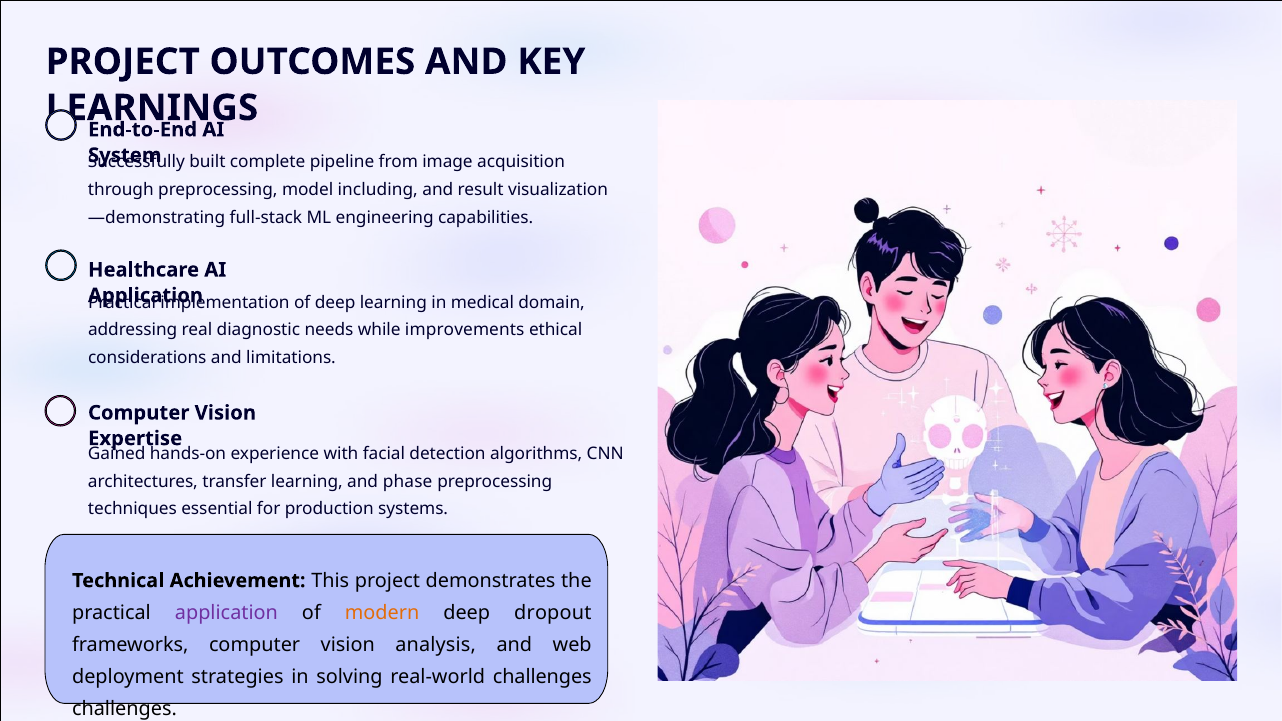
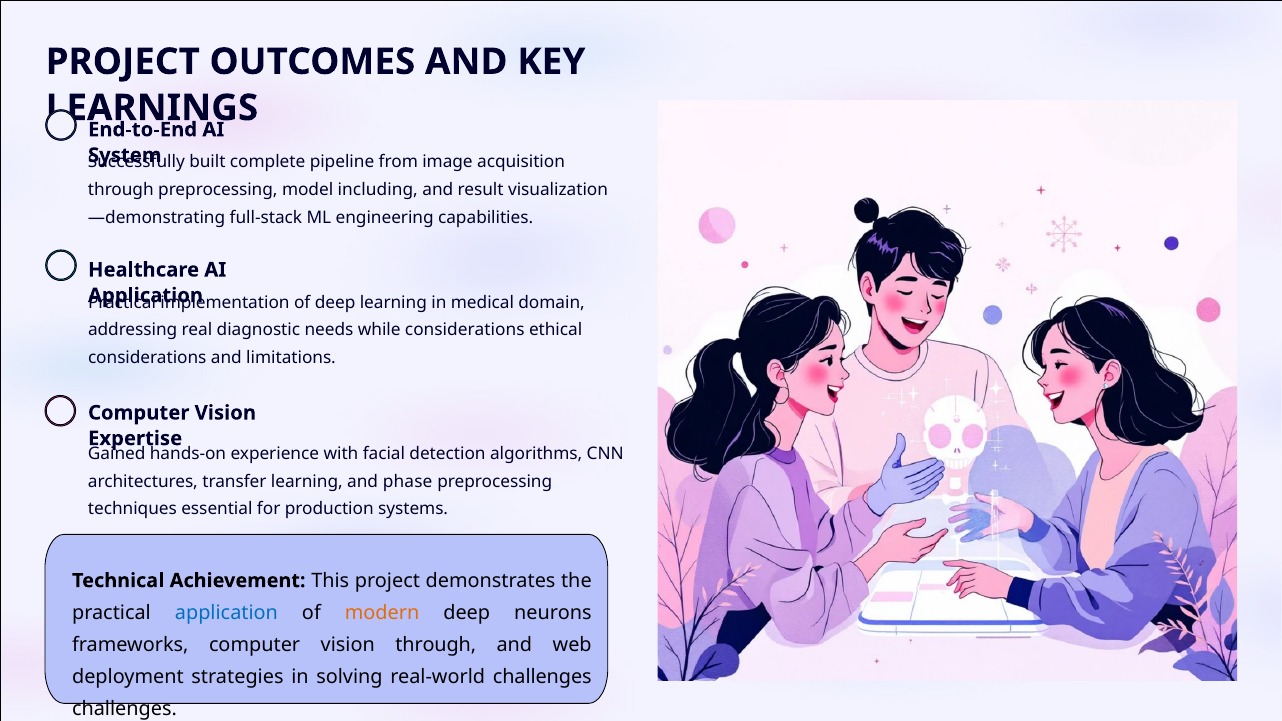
while improvements: improvements -> considerations
application at (226, 613) colour: purple -> blue
dropout: dropout -> neurons
vision analysis: analysis -> through
